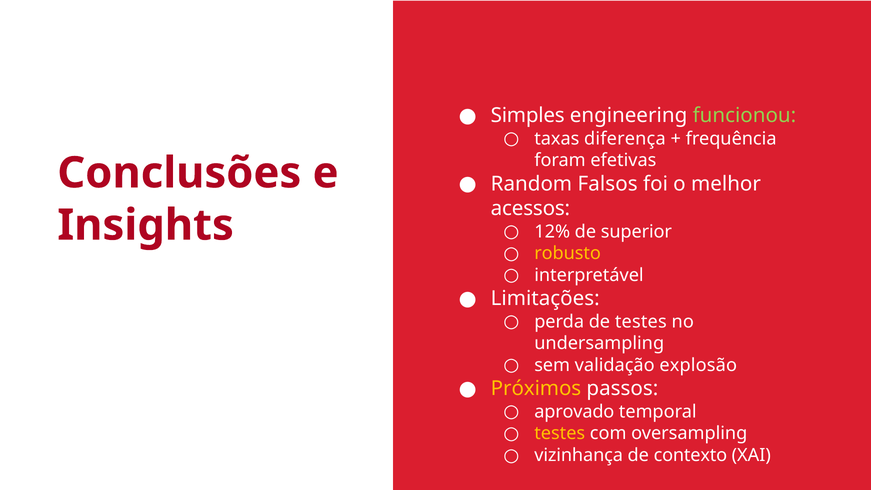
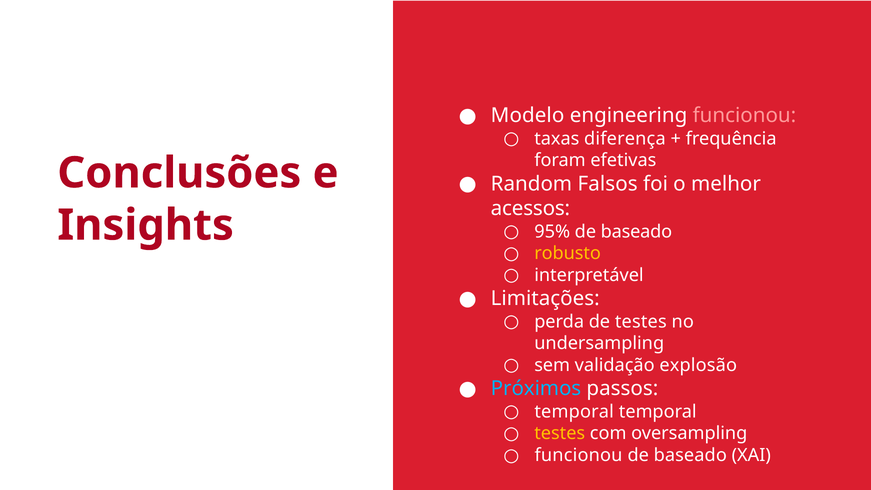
Simples: Simples -> Modelo
funcionou at (744, 116) colour: light green -> pink
12%: 12% -> 95%
superior at (636, 232): superior -> baseado
Próximos colour: yellow -> light blue
aprovado at (574, 412): aprovado -> temporal
vizinhança at (579, 455): vizinhança -> funcionou
contexto at (690, 455): contexto -> baseado
